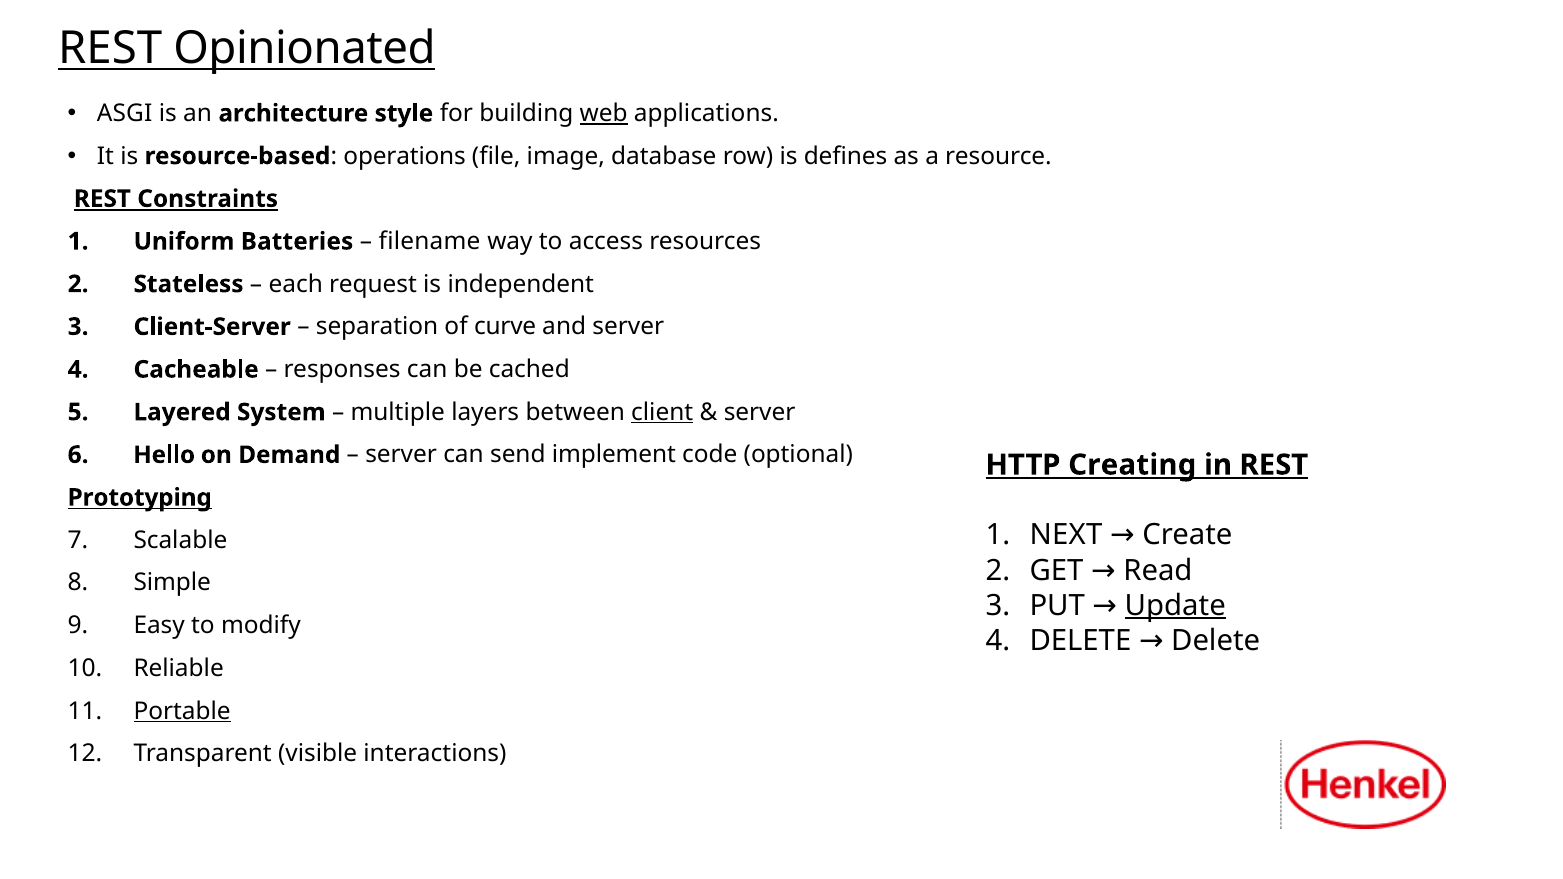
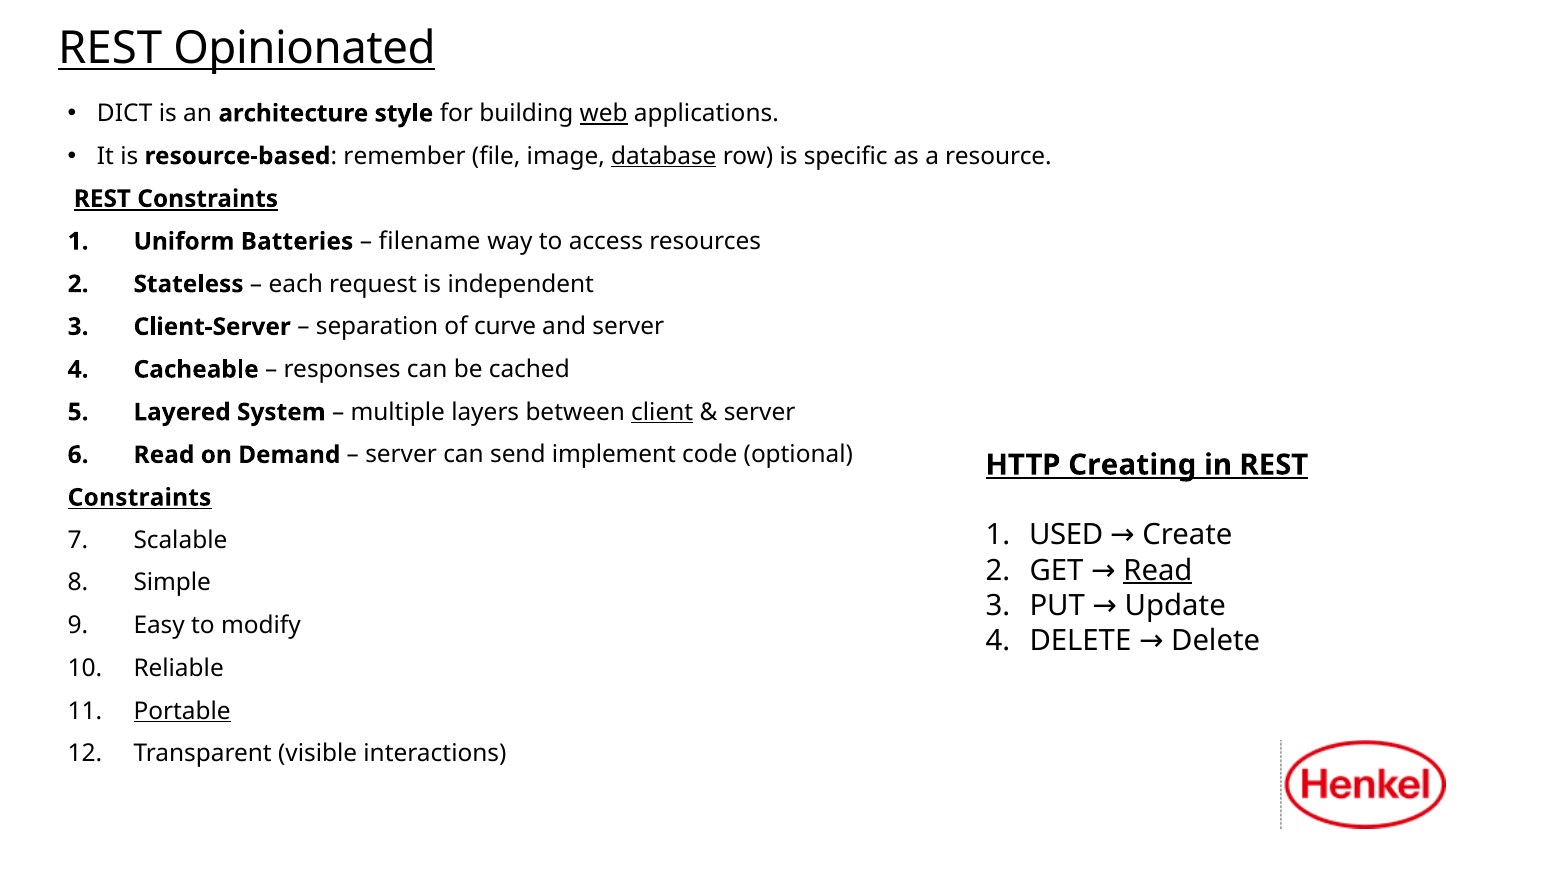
ASGI: ASGI -> DICT
operations: operations -> remember
database underline: none -> present
defines: defines -> specific
Hello at (164, 455): Hello -> Read
Prototyping at (140, 498): Prototyping -> Constraints
NEXT: NEXT -> USED
Read at (1158, 570) underline: none -> present
Update underline: present -> none
